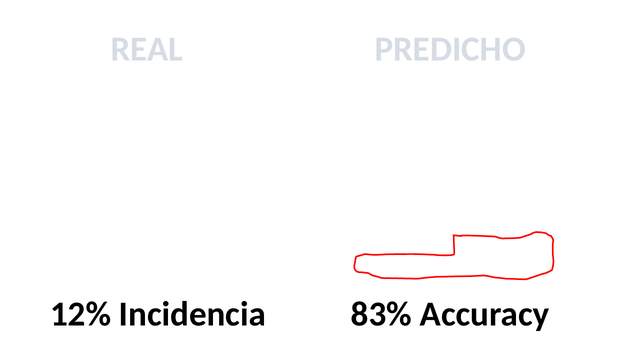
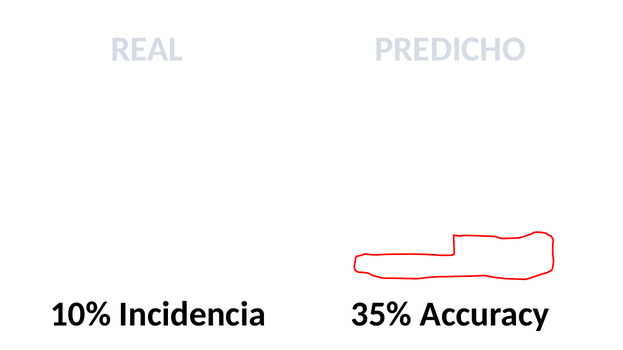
12%: 12% -> 10%
83%: 83% -> 35%
